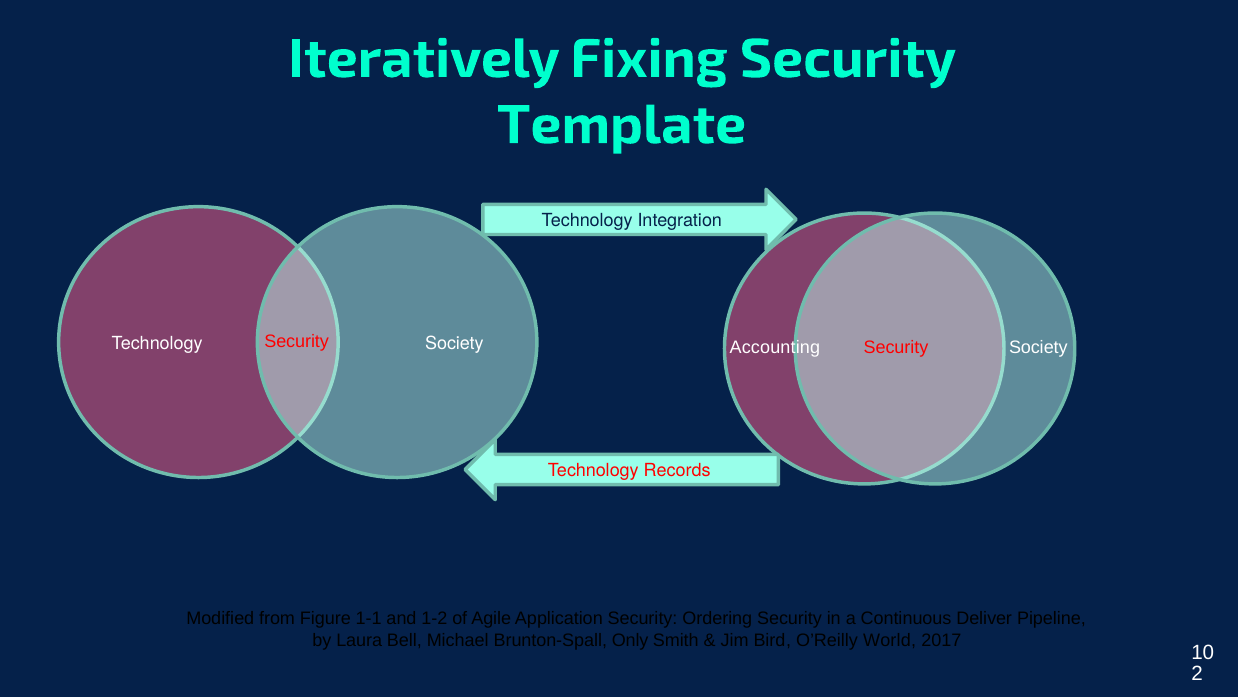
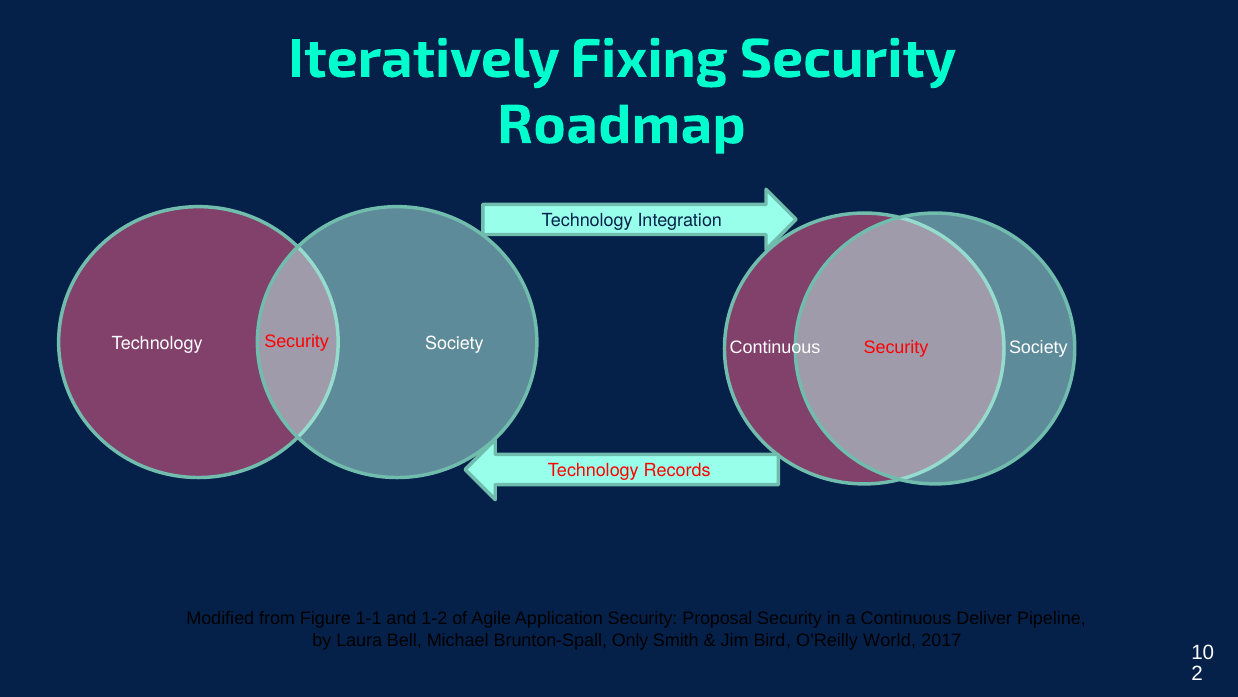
Template: Template -> Roadmap
Accounting at (775, 348): Accounting -> Continuous
Ordering: Ordering -> Proposal
